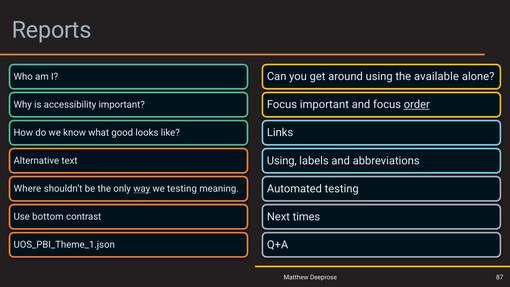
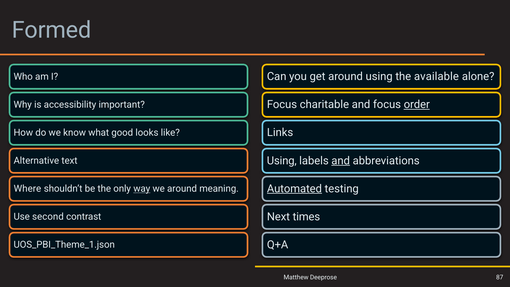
Reports: Reports -> Formed
Focus important: important -> charitable
and at (341, 161) underline: none -> present
Automated underline: none -> present
we testing: testing -> around
bottom: bottom -> second
